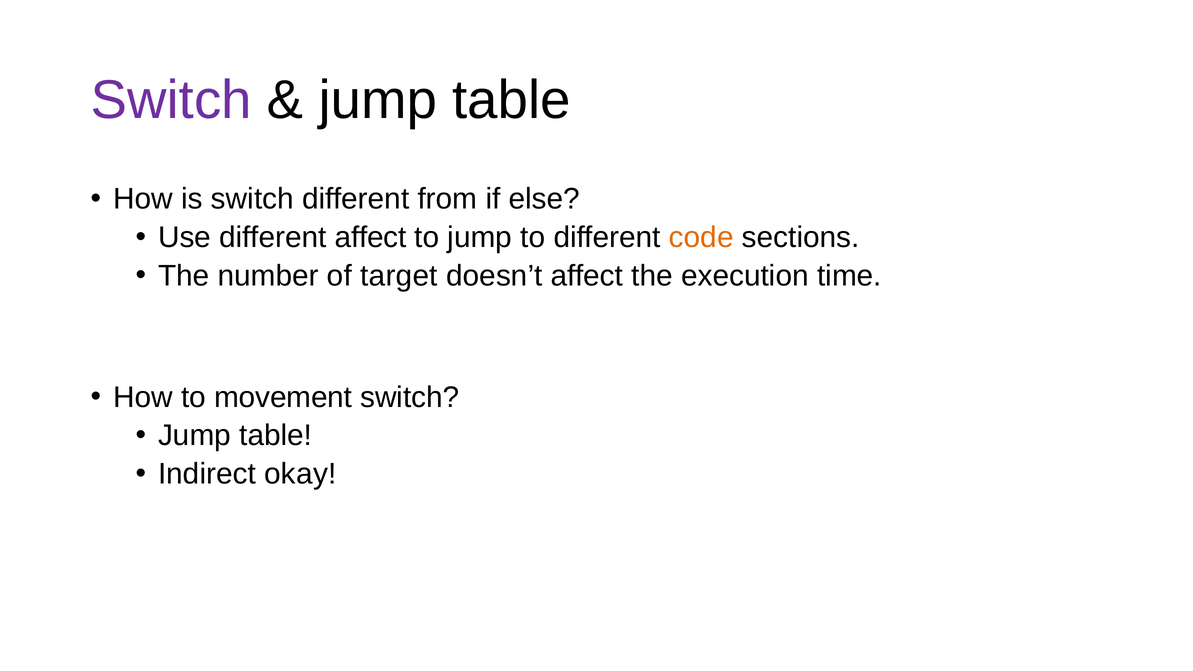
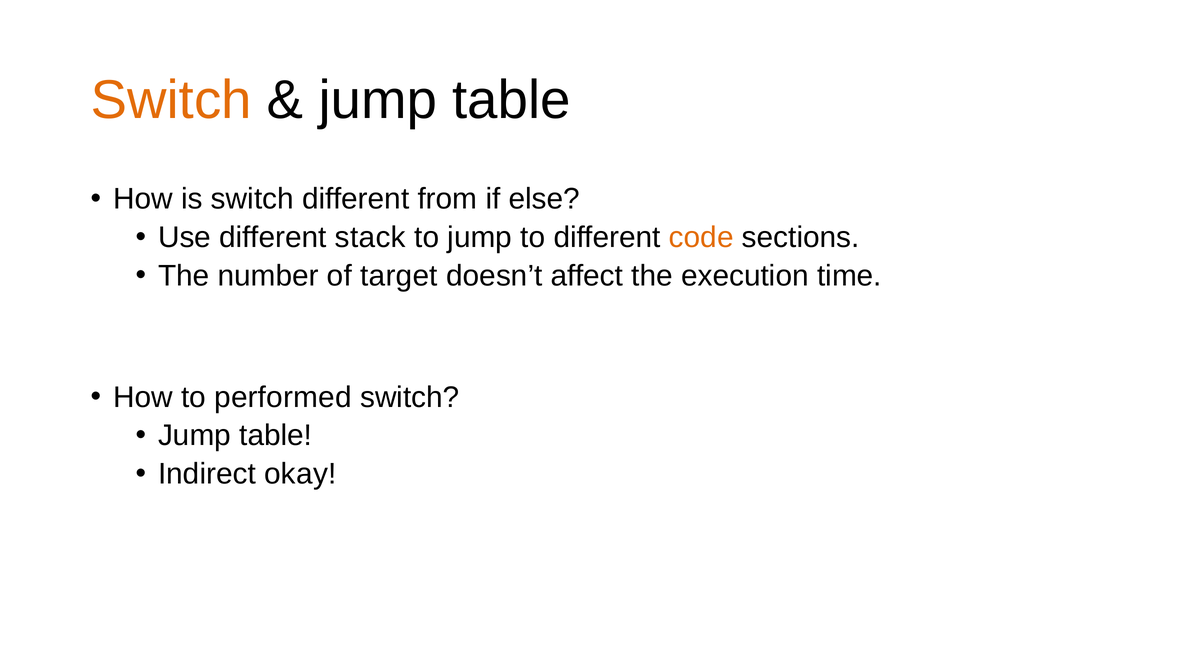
Switch at (171, 100) colour: purple -> orange
different affect: affect -> stack
movement: movement -> performed
